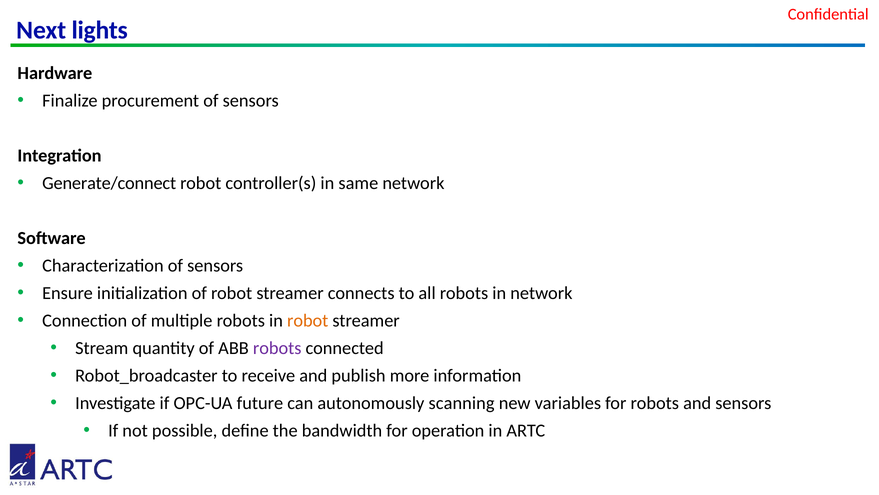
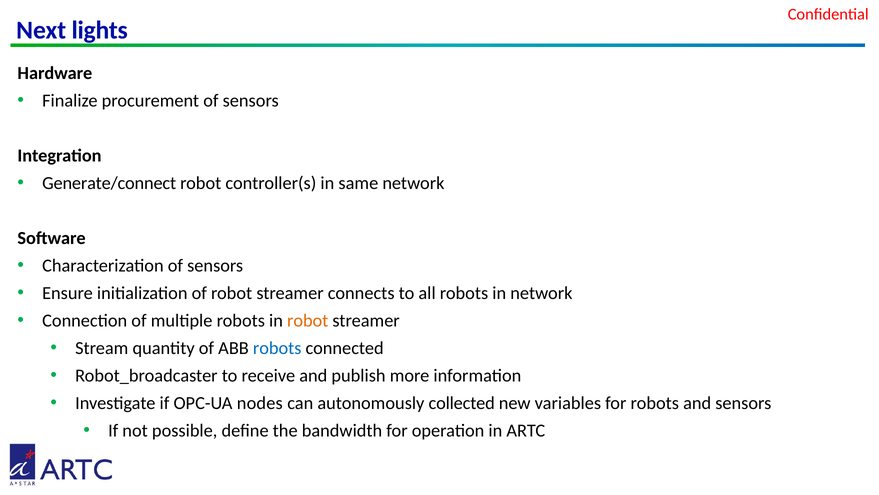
robots at (277, 348) colour: purple -> blue
future: future -> nodes
scanning: scanning -> collected
